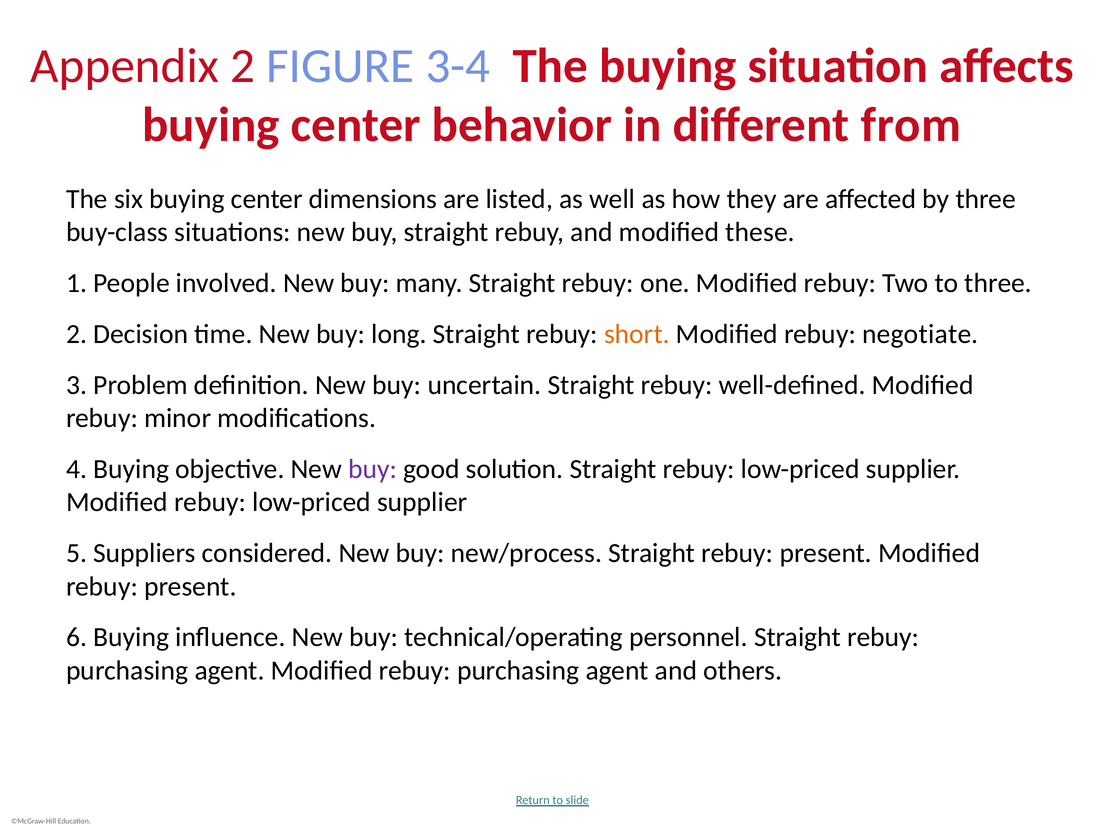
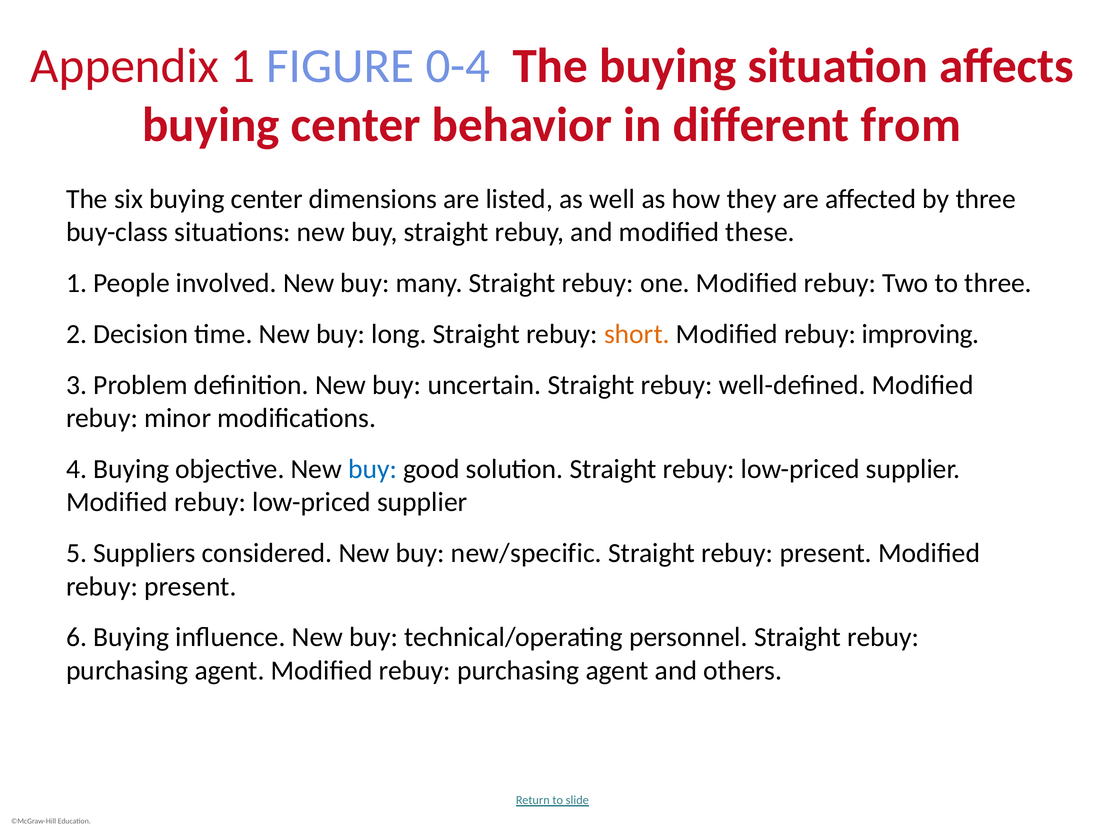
Appendix 2: 2 -> 1
3-4: 3-4 -> 0-4
negotiate: negotiate -> improving
buy at (372, 469) colour: purple -> blue
new/process: new/process -> new/specific
